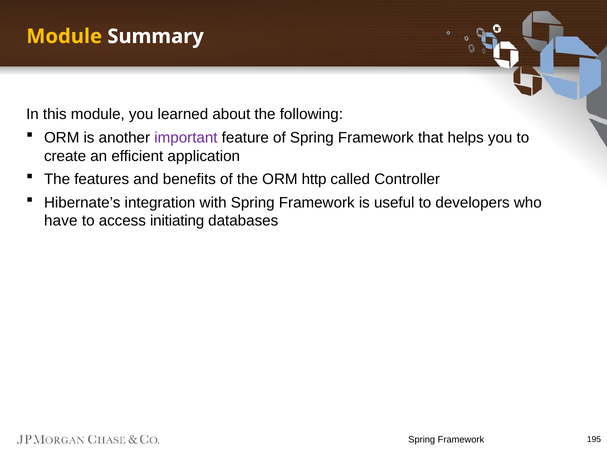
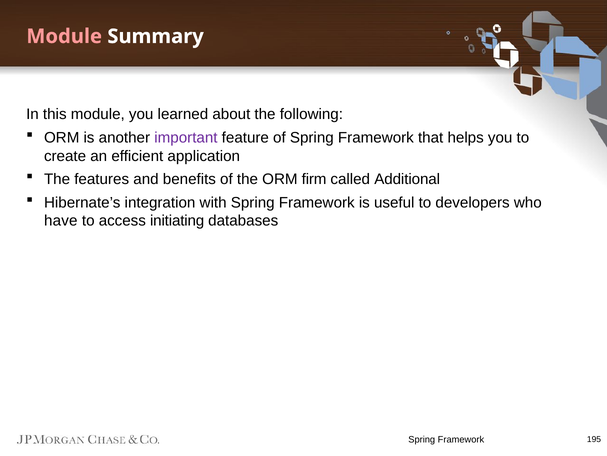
Module at (64, 36) colour: yellow -> pink
http: http -> firm
Controller: Controller -> Additional
